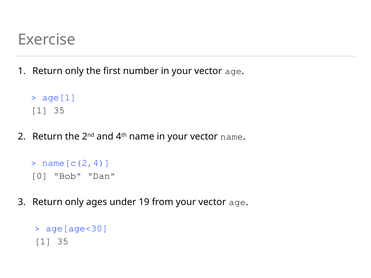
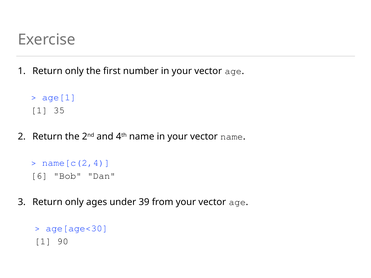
0: 0 -> 6
19: 19 -> 39
35 at (63, 242): 35 -> 90
